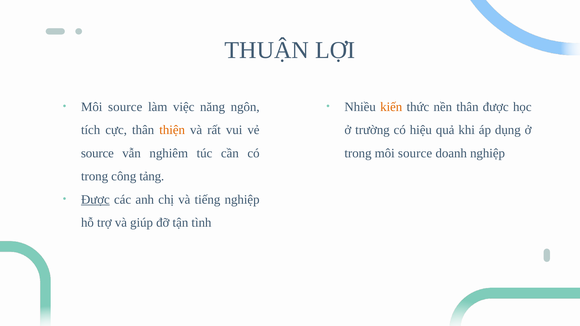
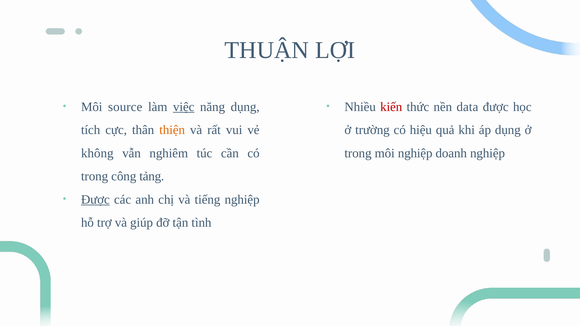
việc underline: none -> present
năng ngôn: ngôn -> dụng
kiến colour: orange -> red
nền thân: thân -> data
source at (97, 153): source -> không
trong môi source: source -> nghiệp
